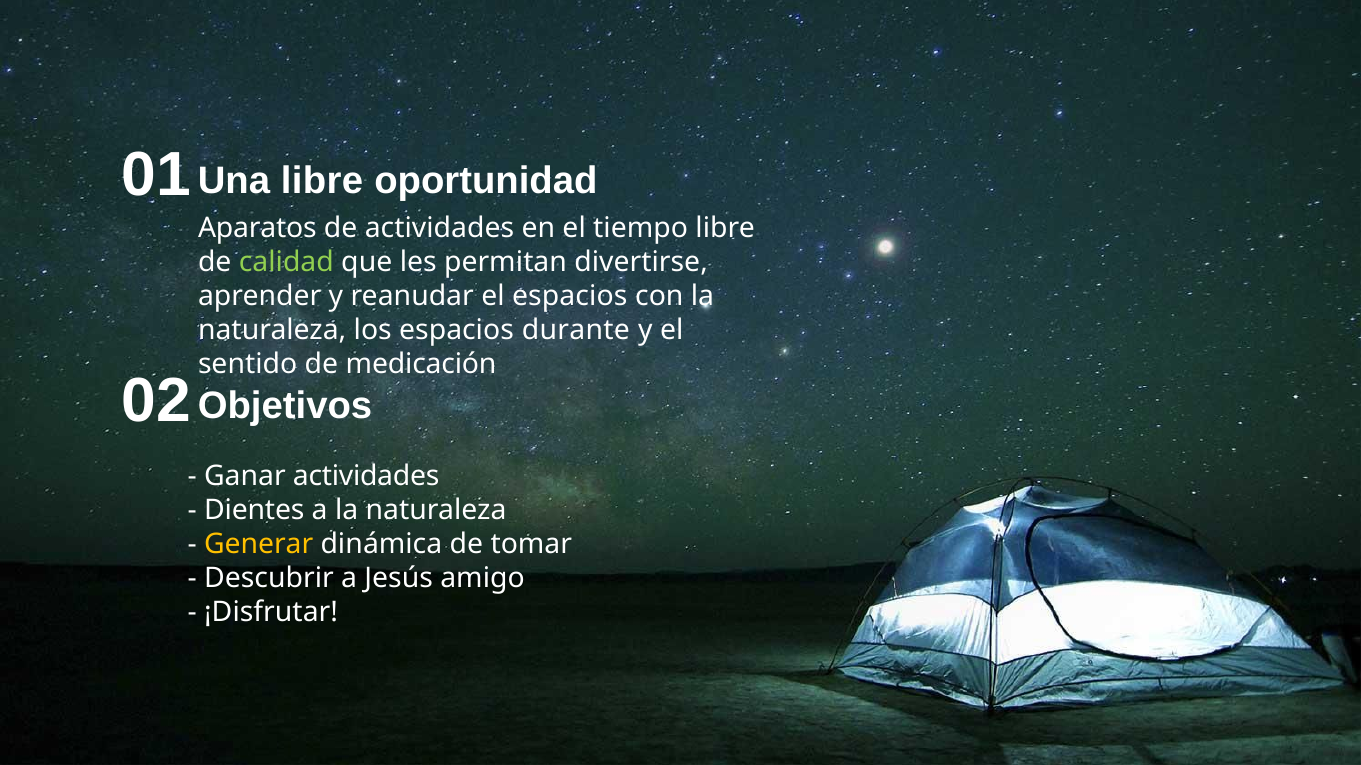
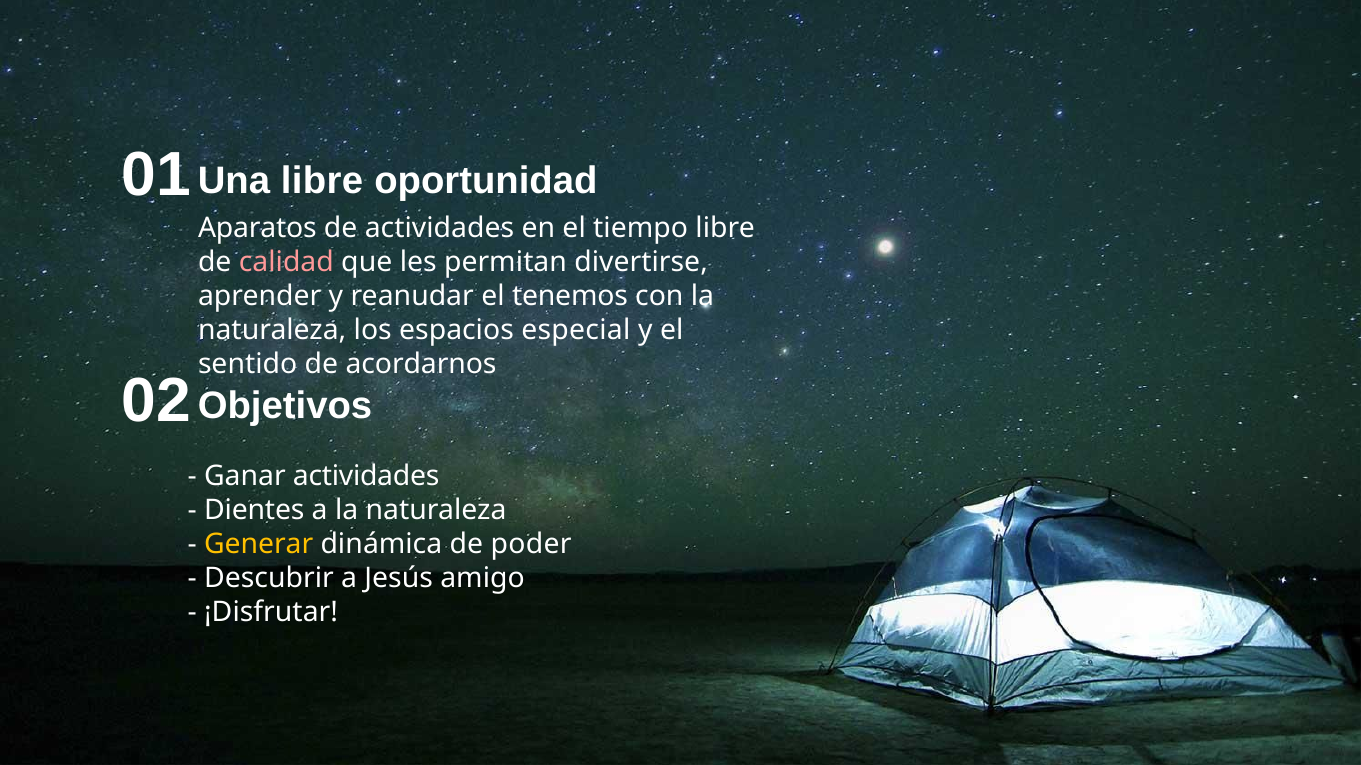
calidad colour: light green -> pink
el espacios: espacios -> tenemos
durante: durante -> especial
medicación: medicación -> acordarnos
tomar: tomar -> poder
